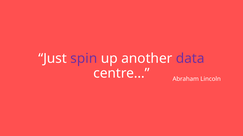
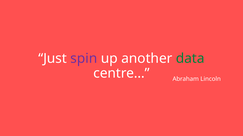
data colour: purple -> green
